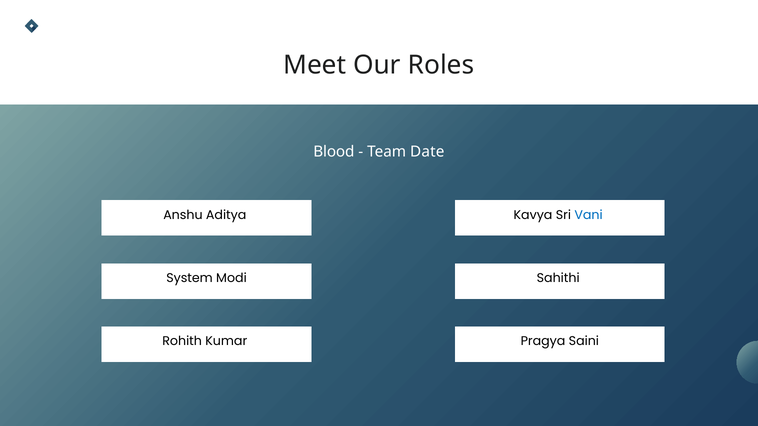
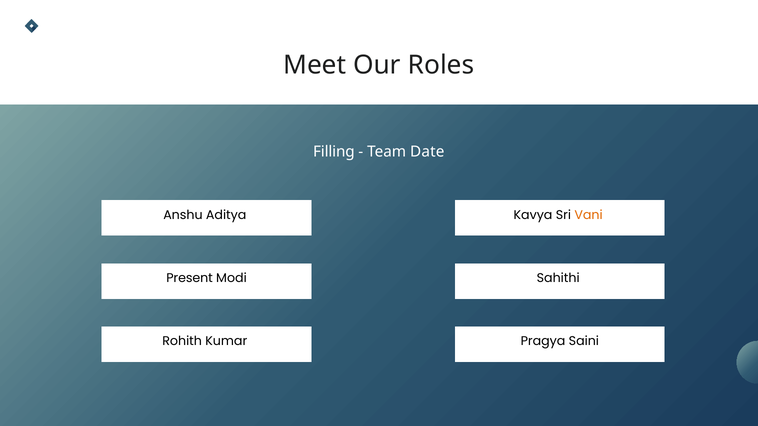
Blood: Blood -> Filling
Vani colour: blue -> orange
System: System -> Present
